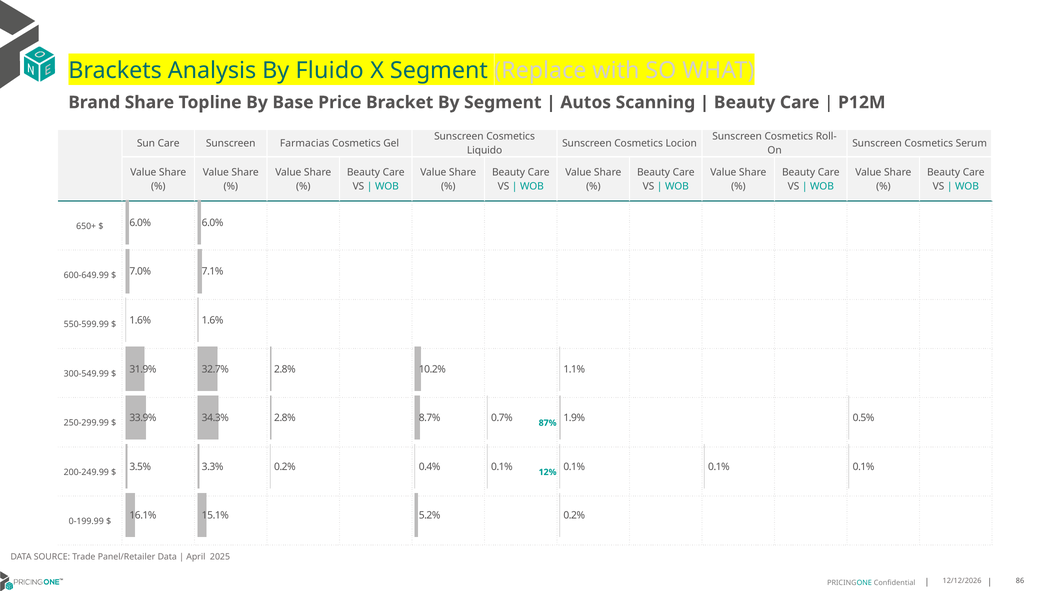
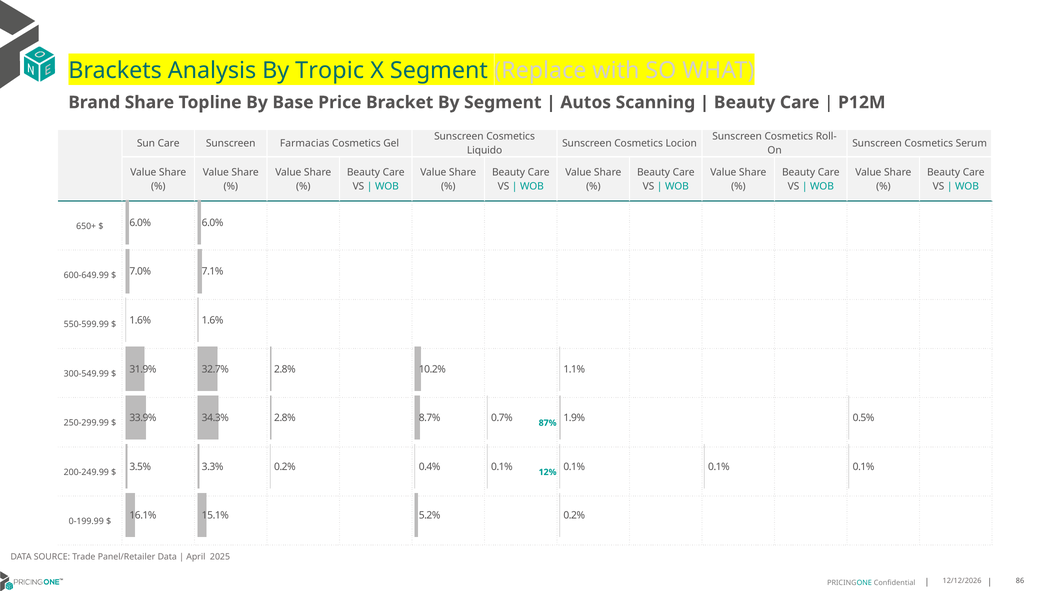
Fluido: Fluido -> Tropic
